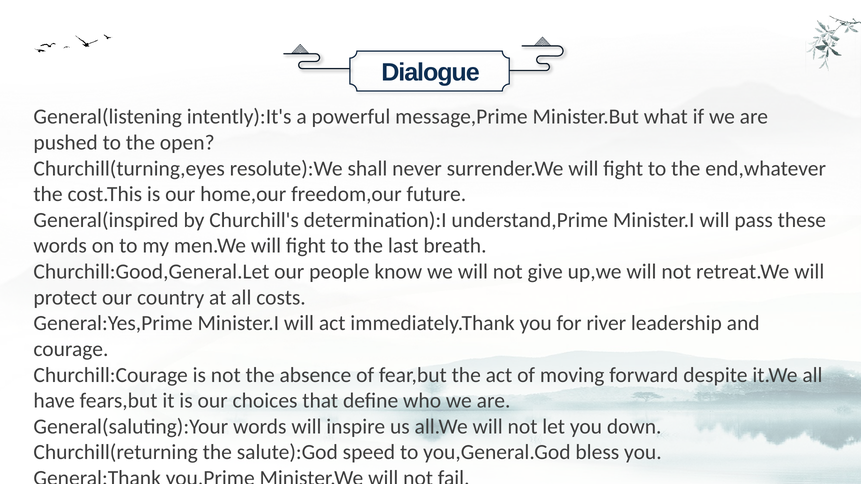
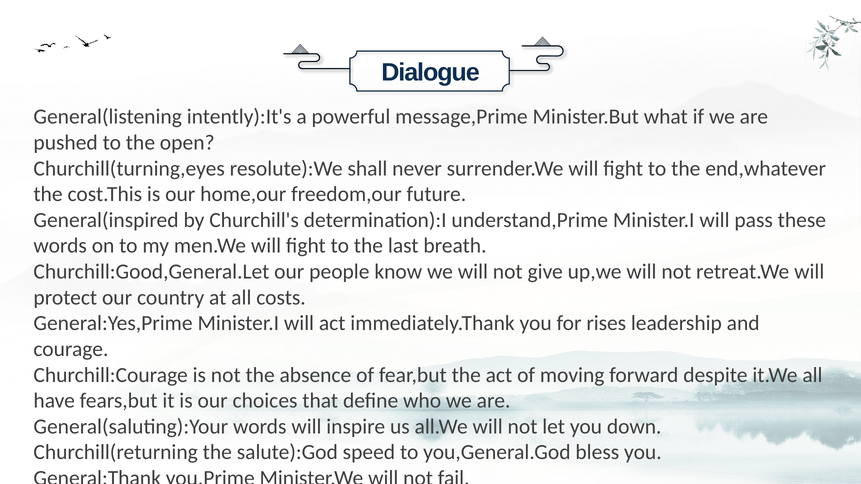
river: river -> rises
